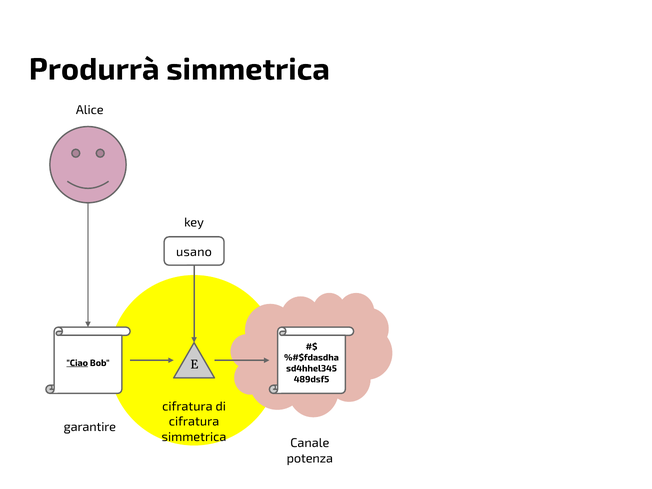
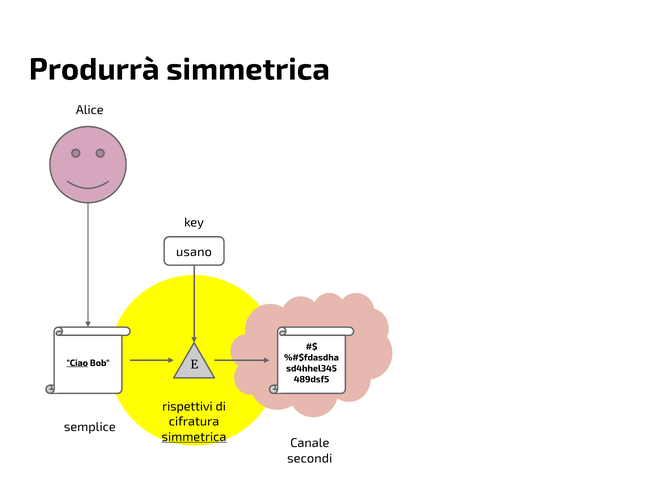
cifratura at (187, 406): cifratura -> rispettivi
garantire: garantire -> semplice
simmetrica at (194, 437) underline: none -> present
potenza: potenza -> secondi
